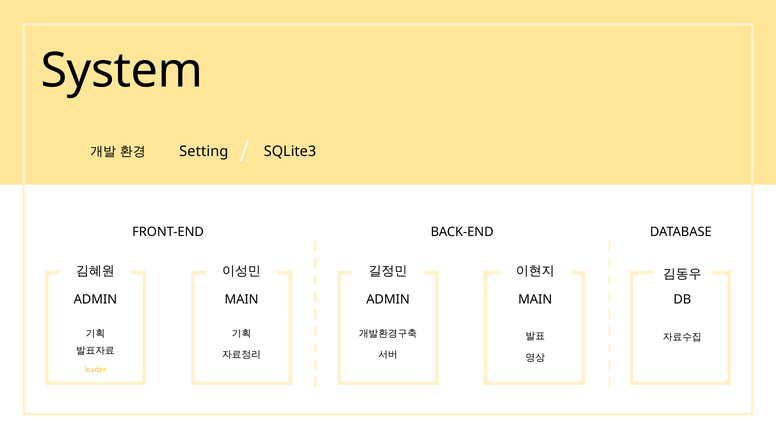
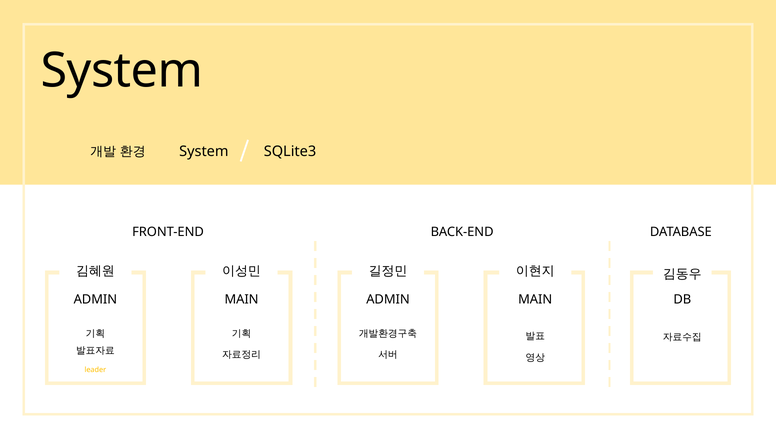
Setting at (204, 151): Setting -> System
